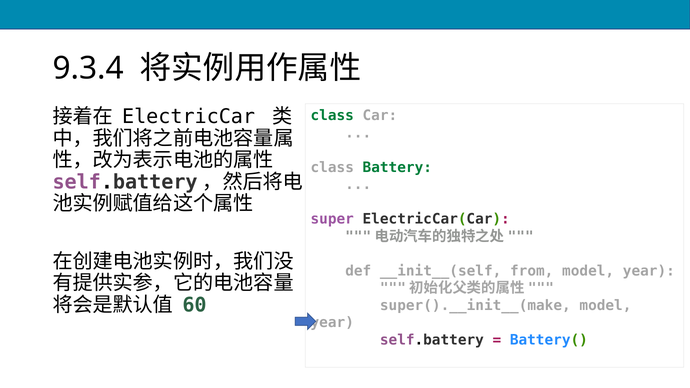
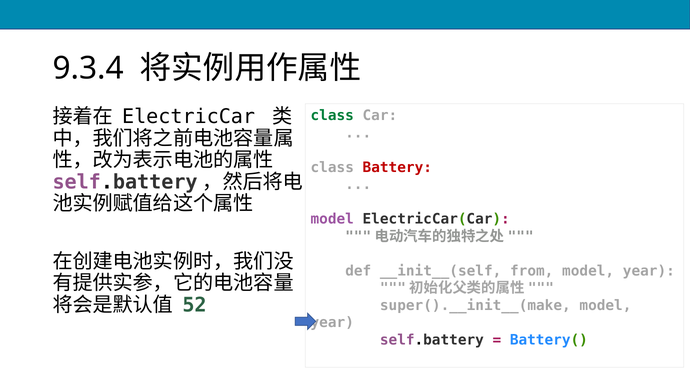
Battery colour: green -> red
super at (332, 219): super -> model
60: 60 -> 52
